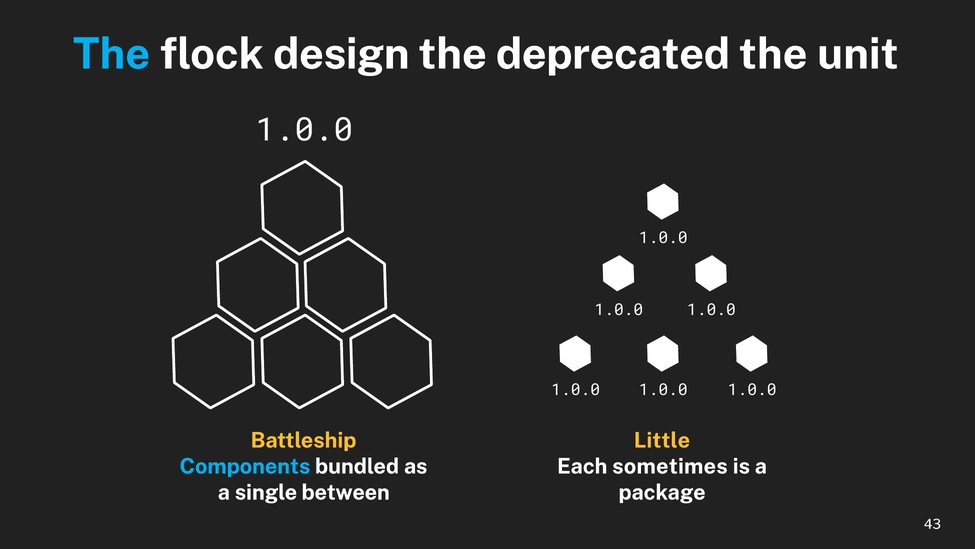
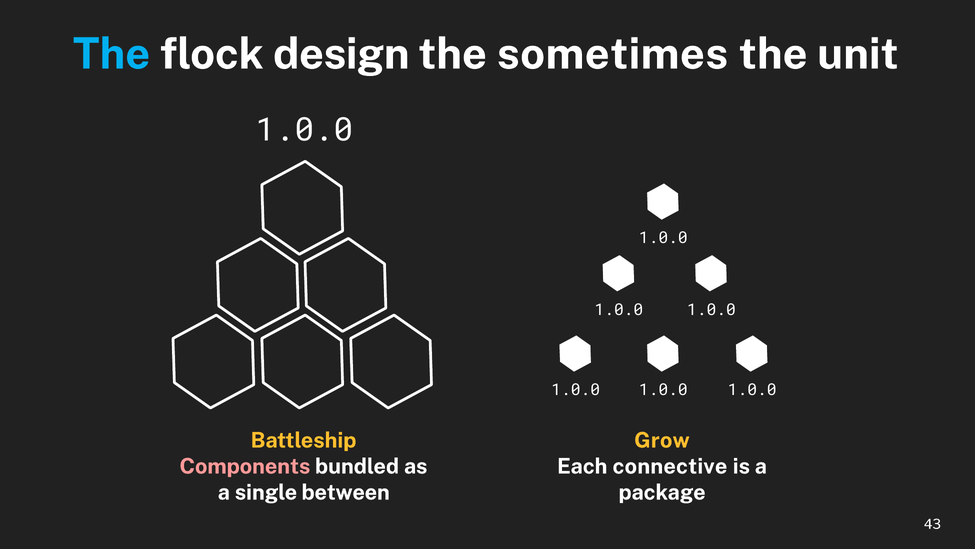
deprecated: deprecated -> sometimes
Little: Little -> Grow
Components colour: light blue -> pink
sometimes: sometimes -> connective
